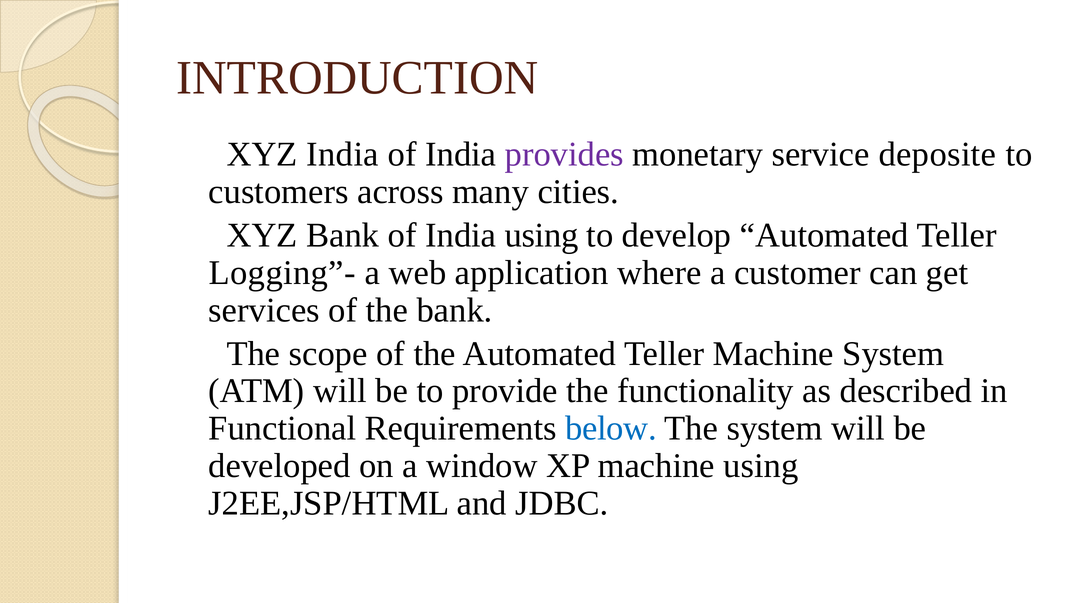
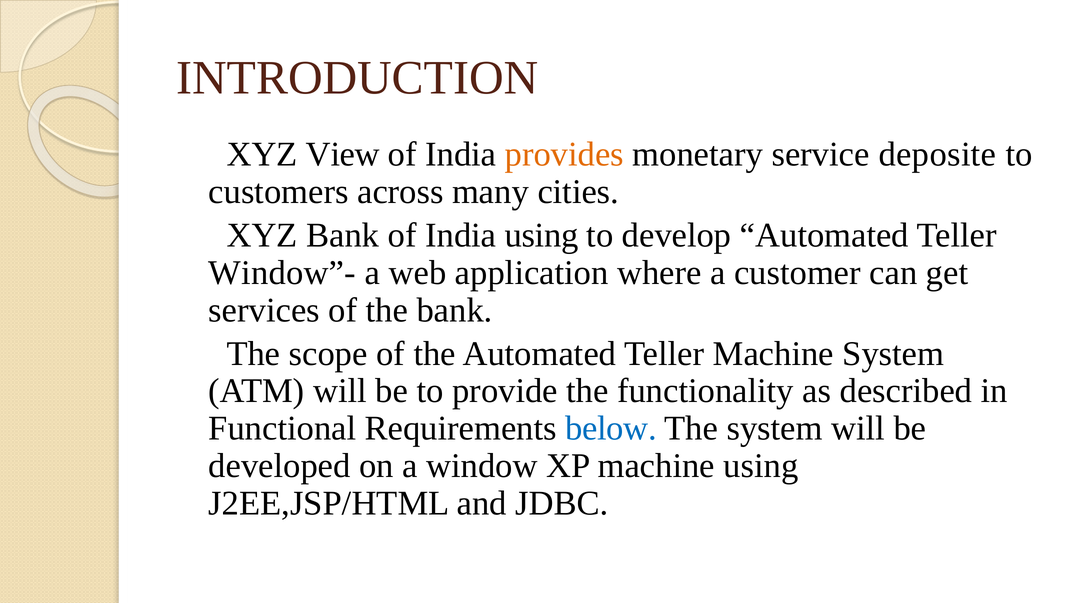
India at (343, 155): India -> View
provides colour: purple -> orange
Logging”-: Logging”- -> Window”-
